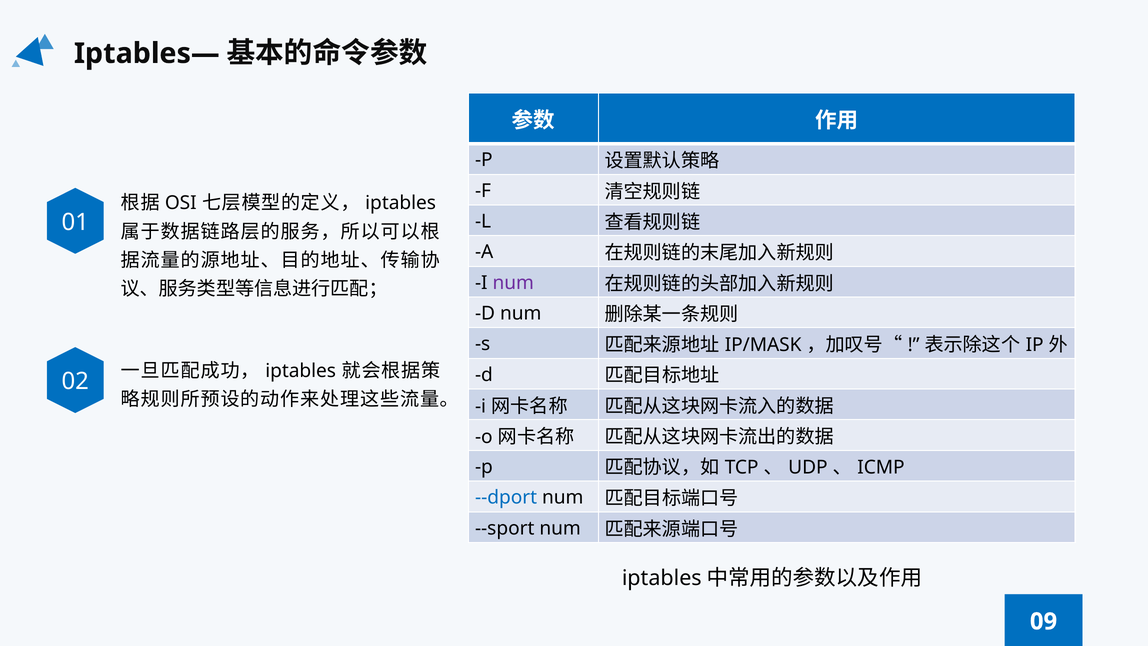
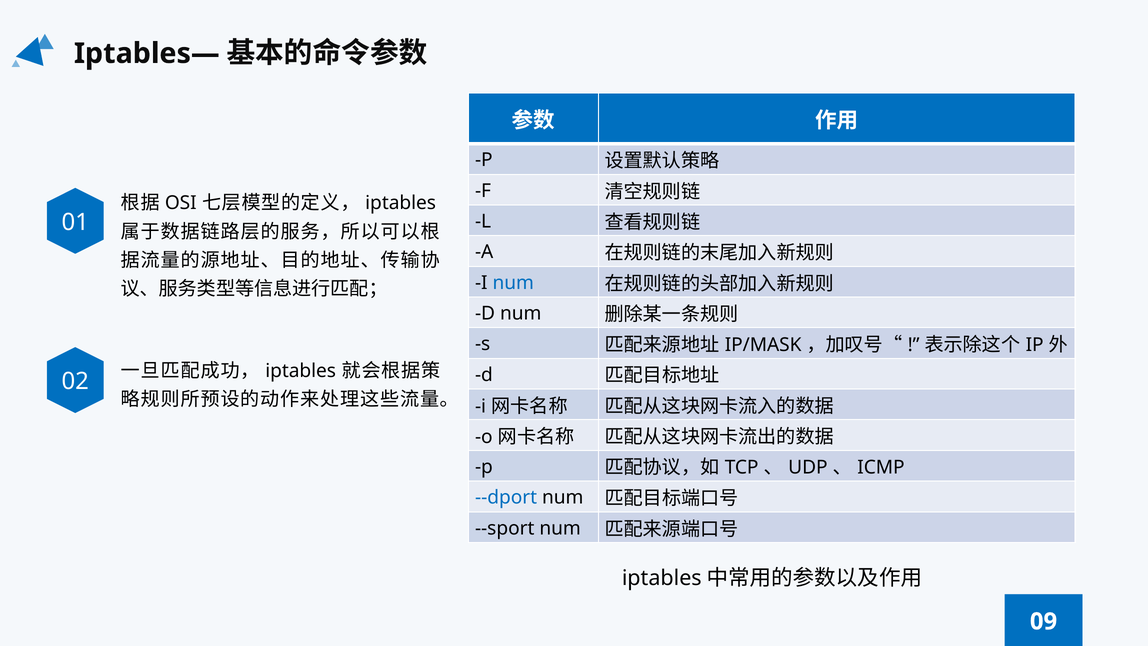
num at (513, 283) colour: purple -> blue
